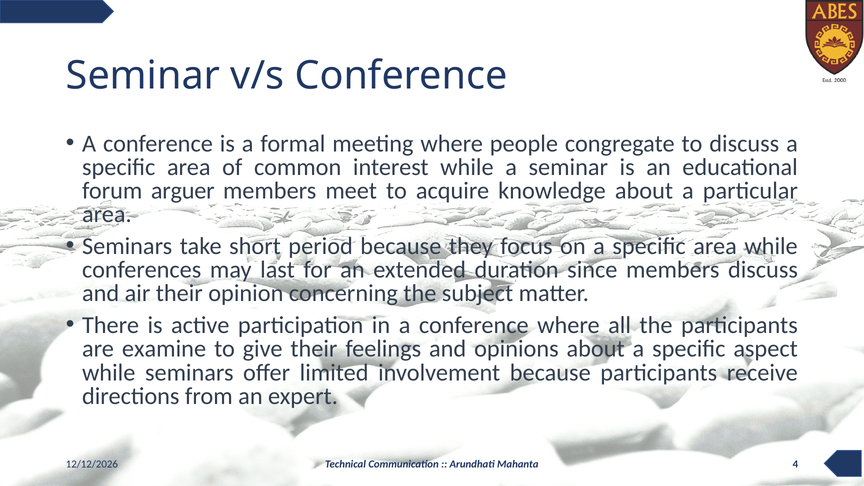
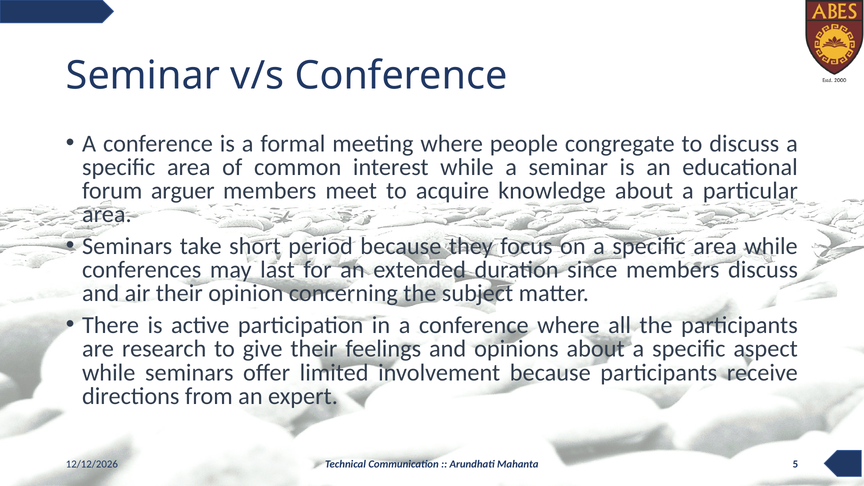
examine: examine -> research
4: 4 -> 5
